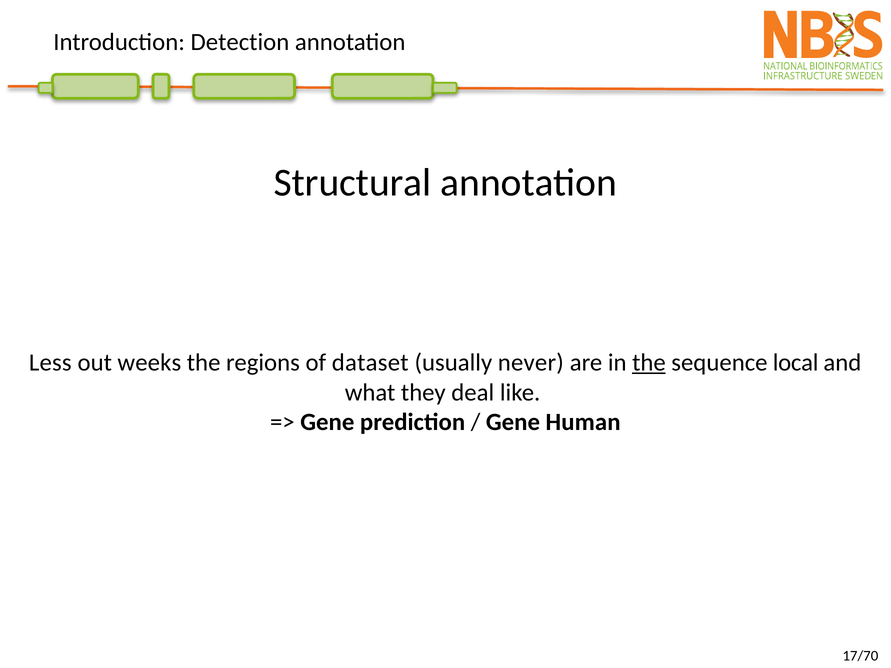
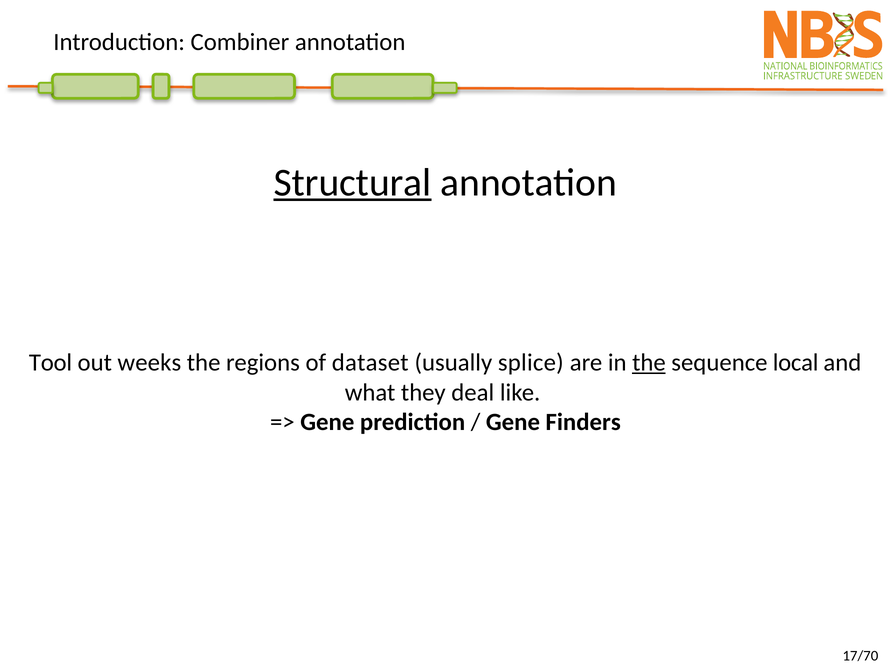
Detection: Detection -> Combiner
Structural underline: none -> present
Less: Less -> Tool
never: never -> splice
Human: Human -> Finders
